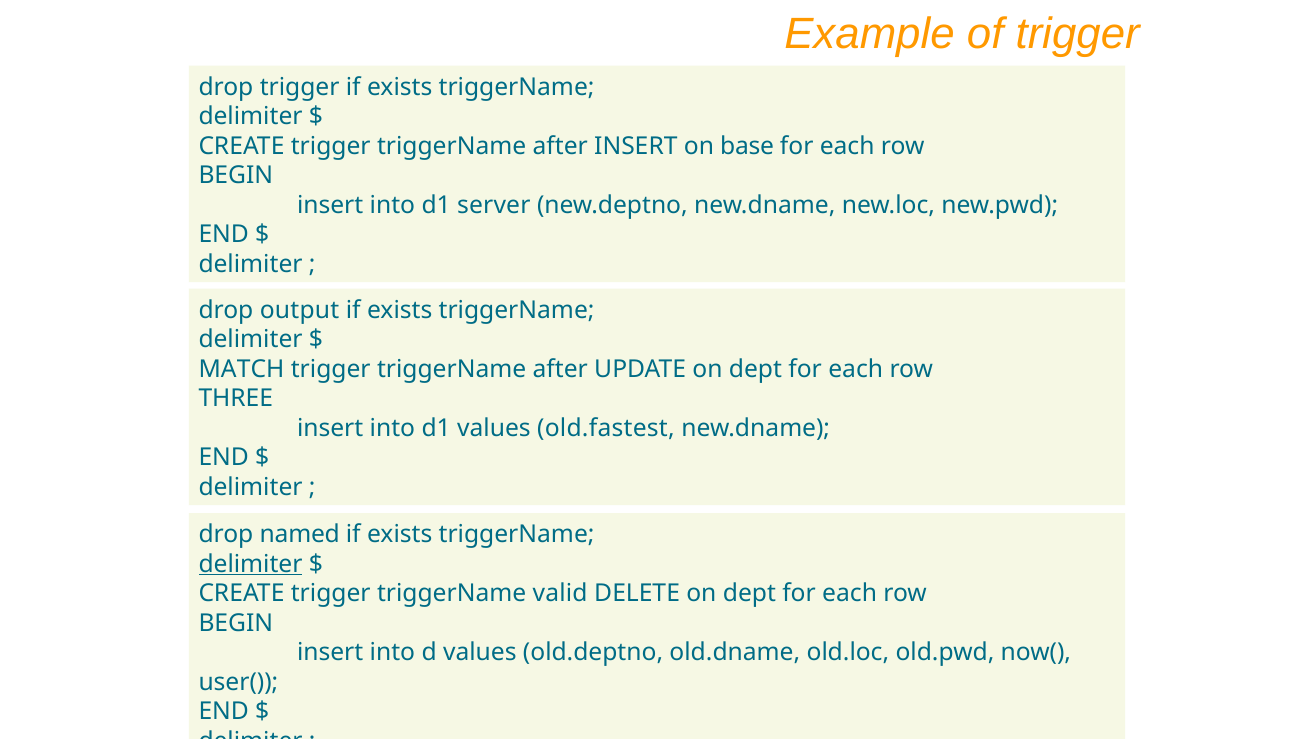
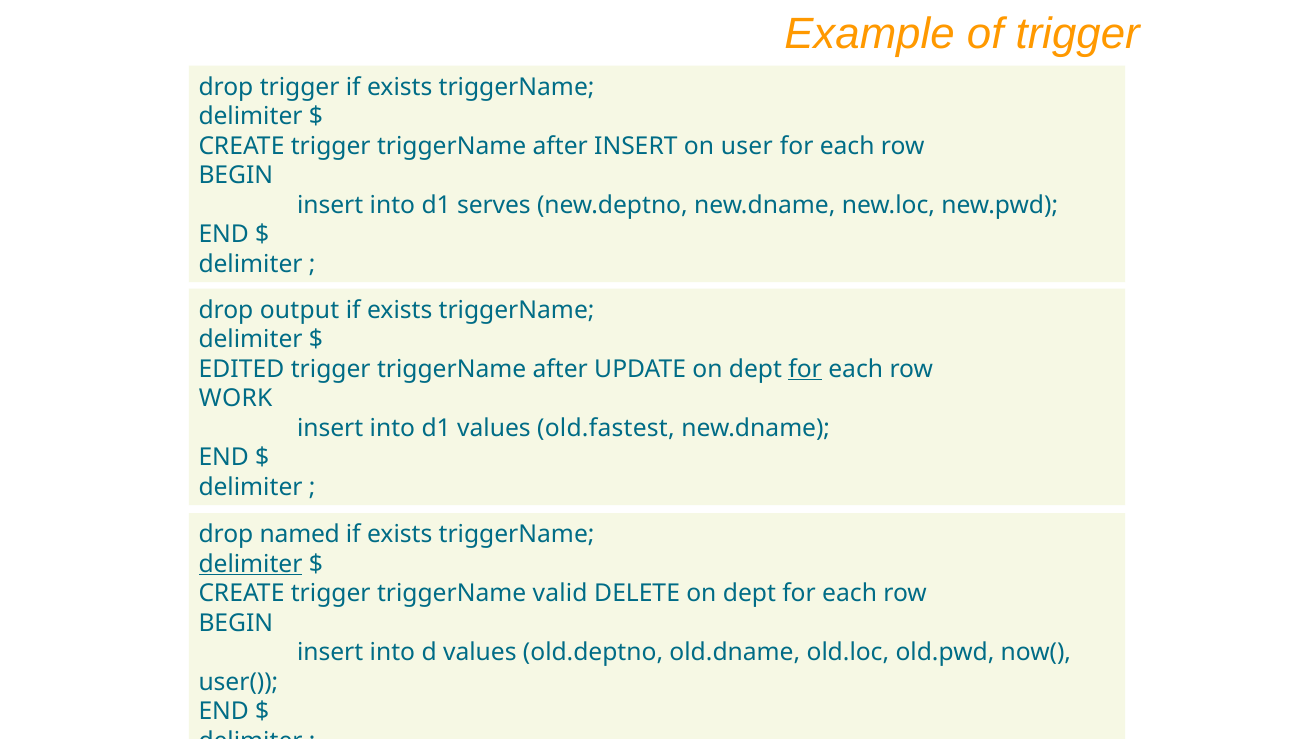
base: base -> user
server: server -> serves
MATCH: MATCH -> EDITED
for at (805, 369) underline: none -> present
THREE: THREE -> WORK
